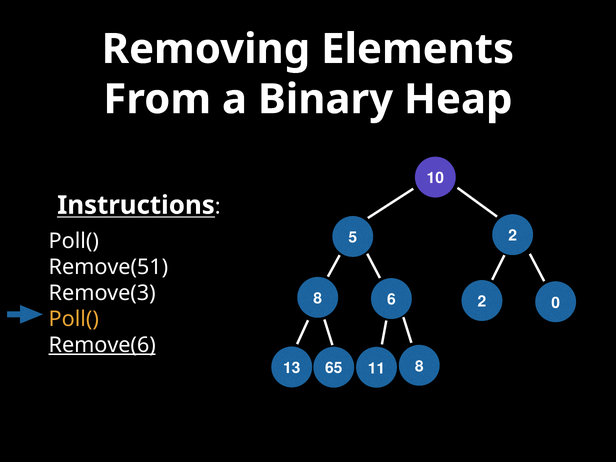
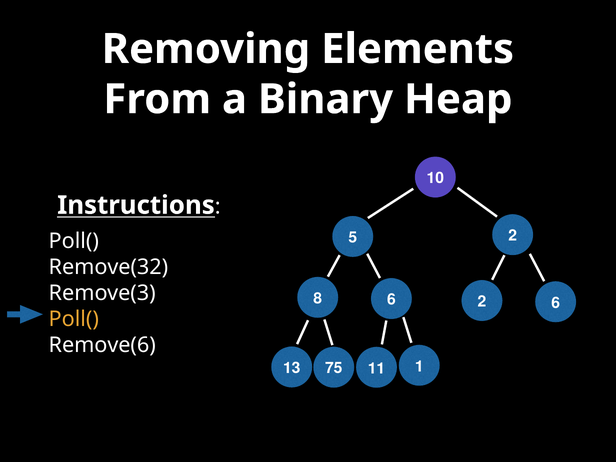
Remove(51: Remove(51 -> Remove(32
0 at (556, 303): 0 -> 6
Remove(6 underline: present -> none
65: 65 -> 75
11 8: 8 -> 1
